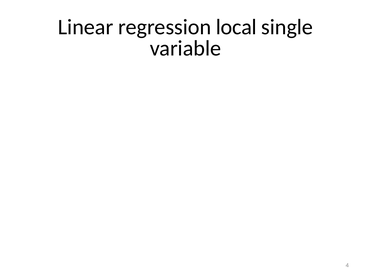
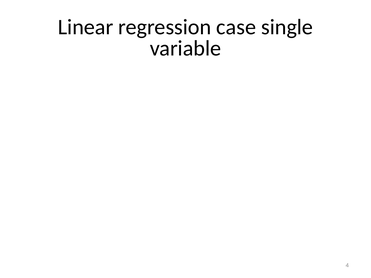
local: local -> case
